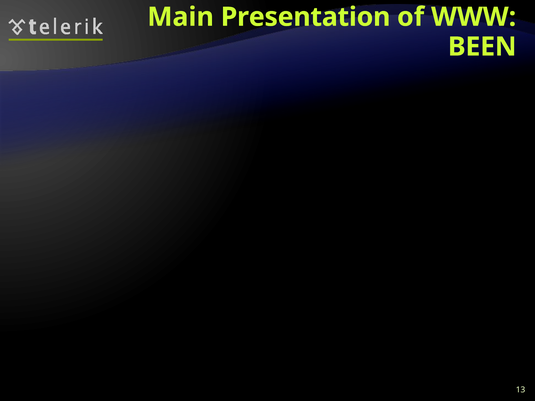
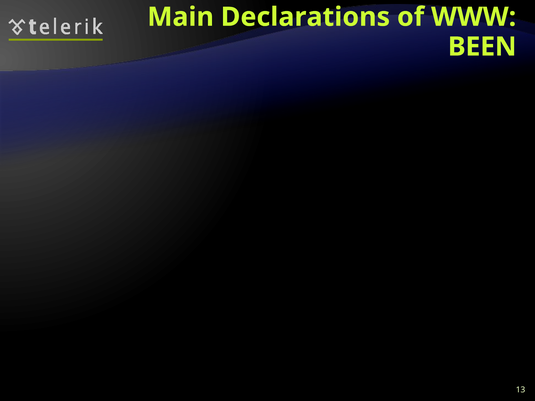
Presentation: Presentation -> Declarations
